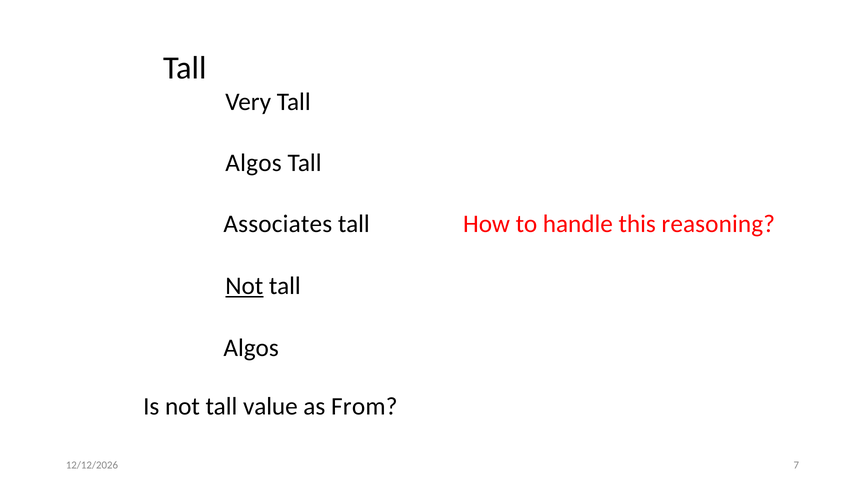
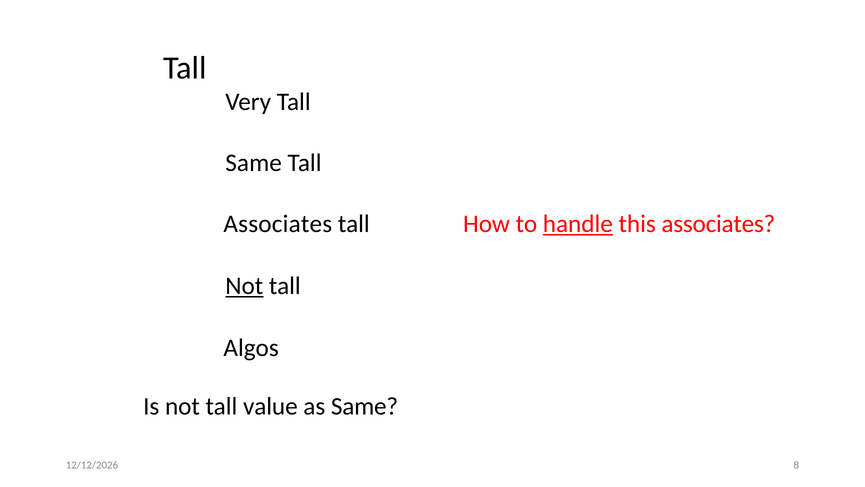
Algos at (254, 163): Algos -> Same
handle underline: none -> present
this reasoning: reasoning -> associates
as From: From -> Same
7: 7 -> 8
